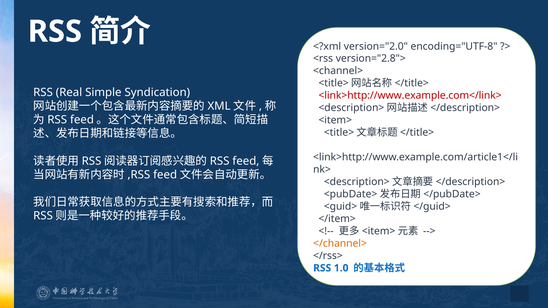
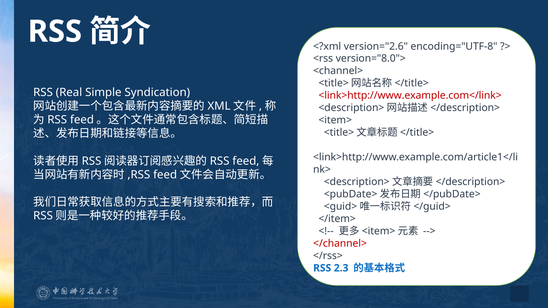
version="2.0: version="2.0 -> version="2.6
version="2.8">: version="2.8"> -> version="8.0">
</channel> colour: orange -> red
1.0: 1.0 -> 2.3
